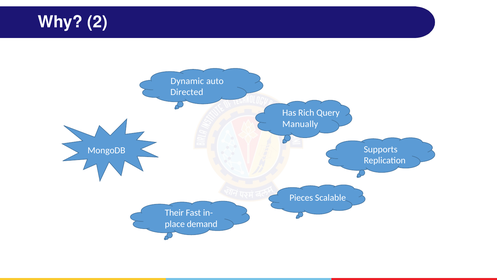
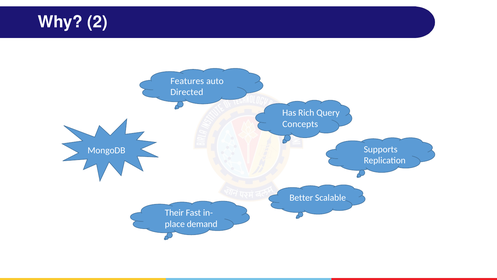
Dynamic: Dynamic -> Features
Manually: Manually -> Concepts
Pieces: Pieces -> Better
